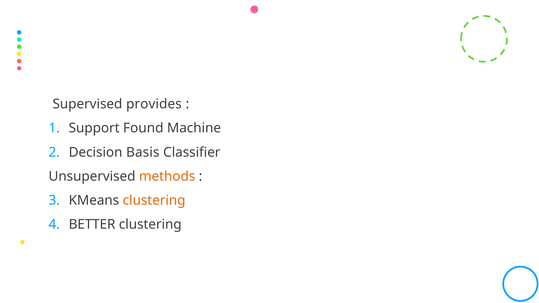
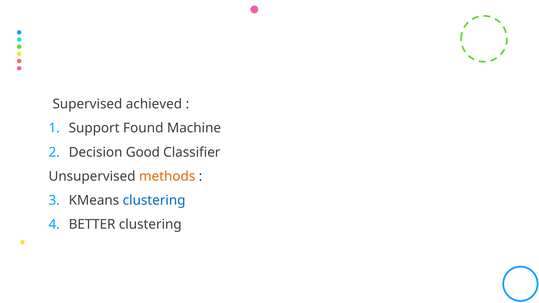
provides: provides -> achieved
Basis: Basis -> Good
clustering at (154, 200) colour: orange -> blue
